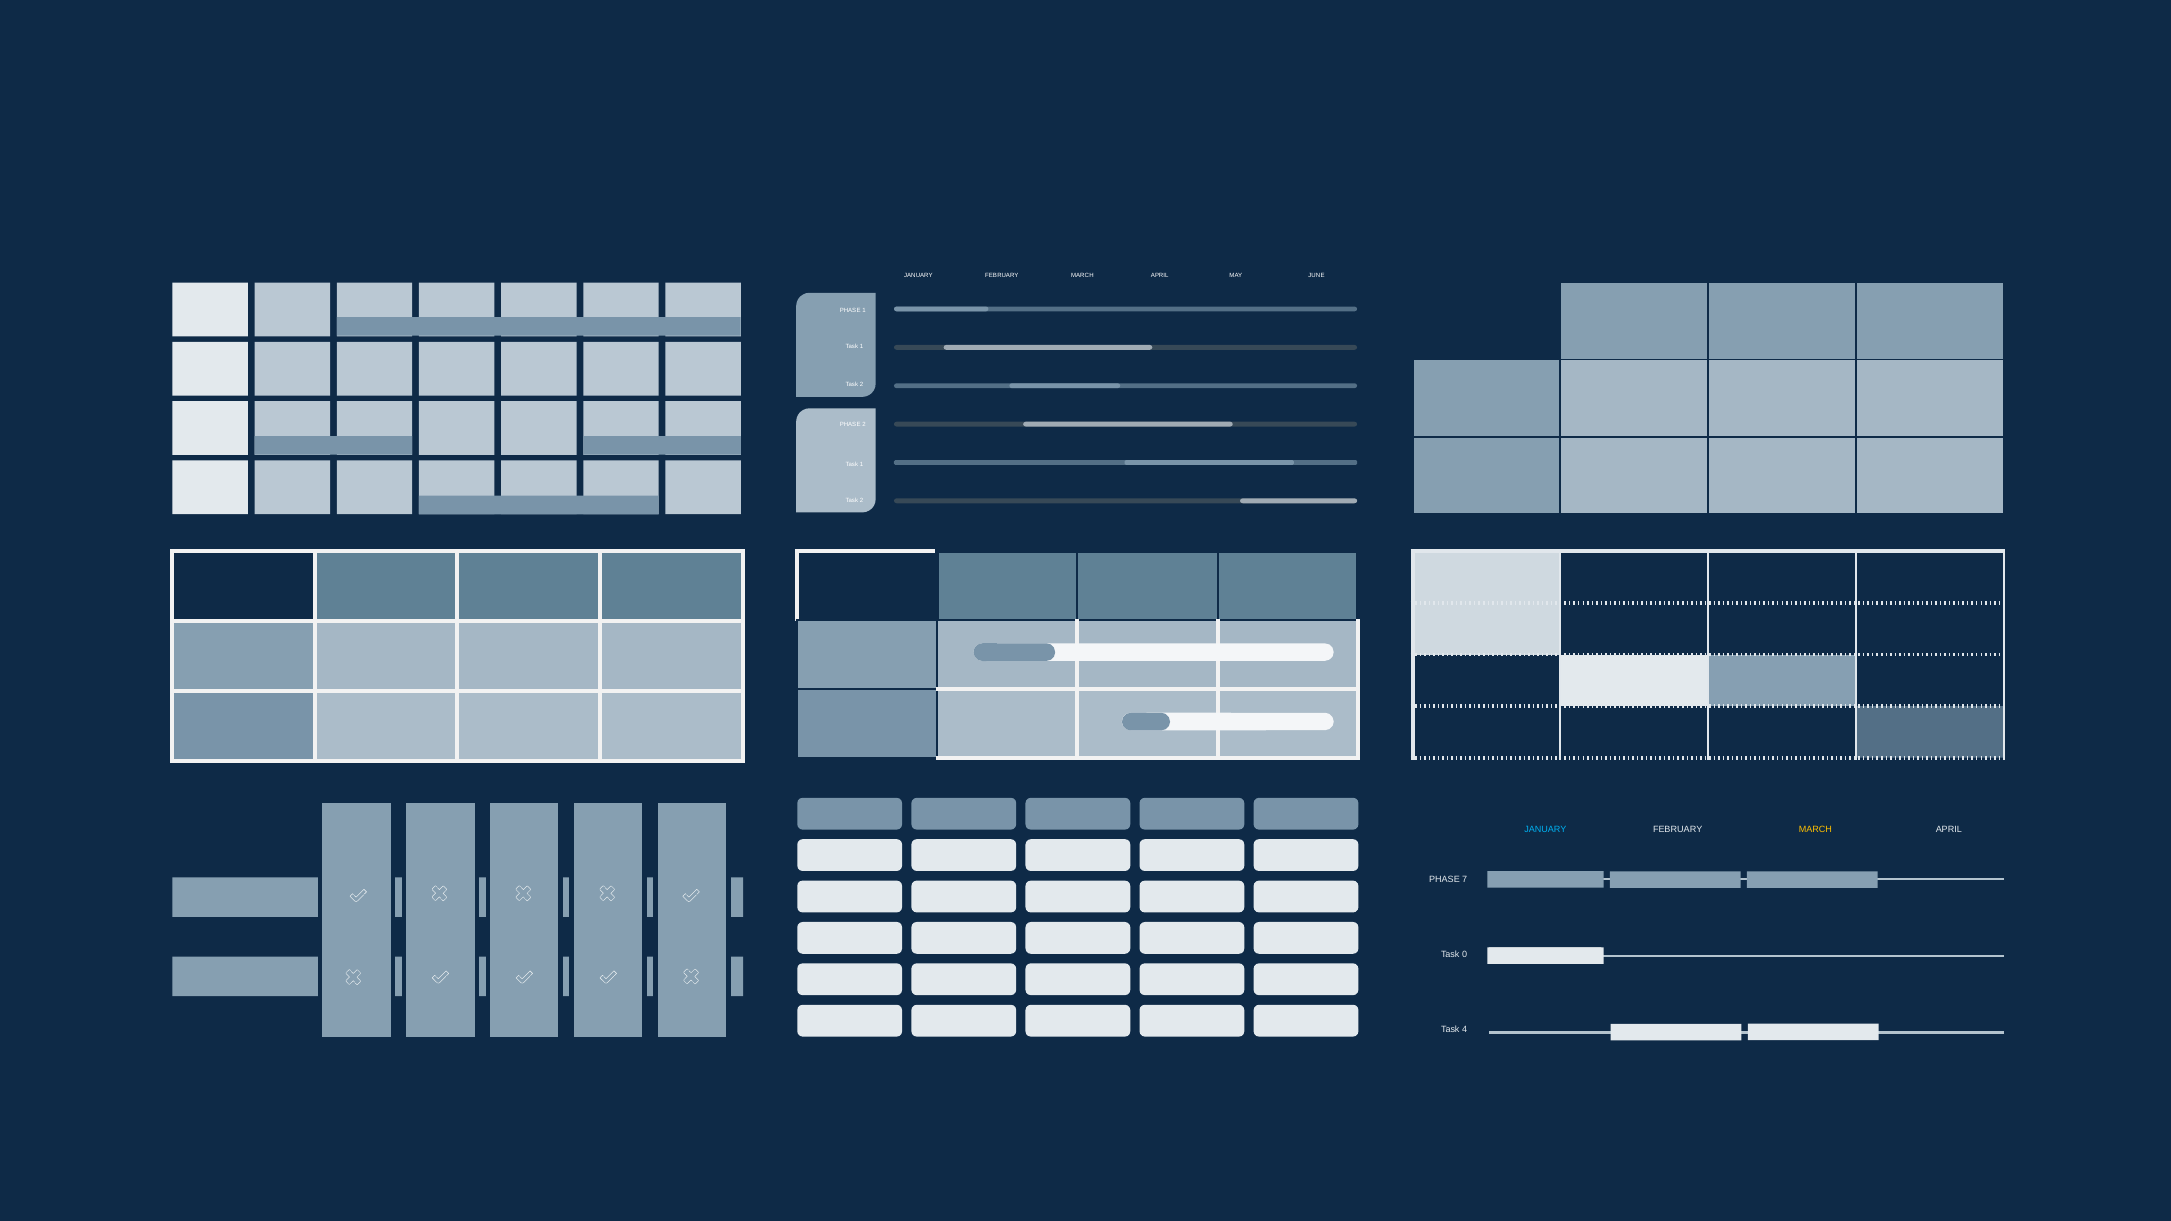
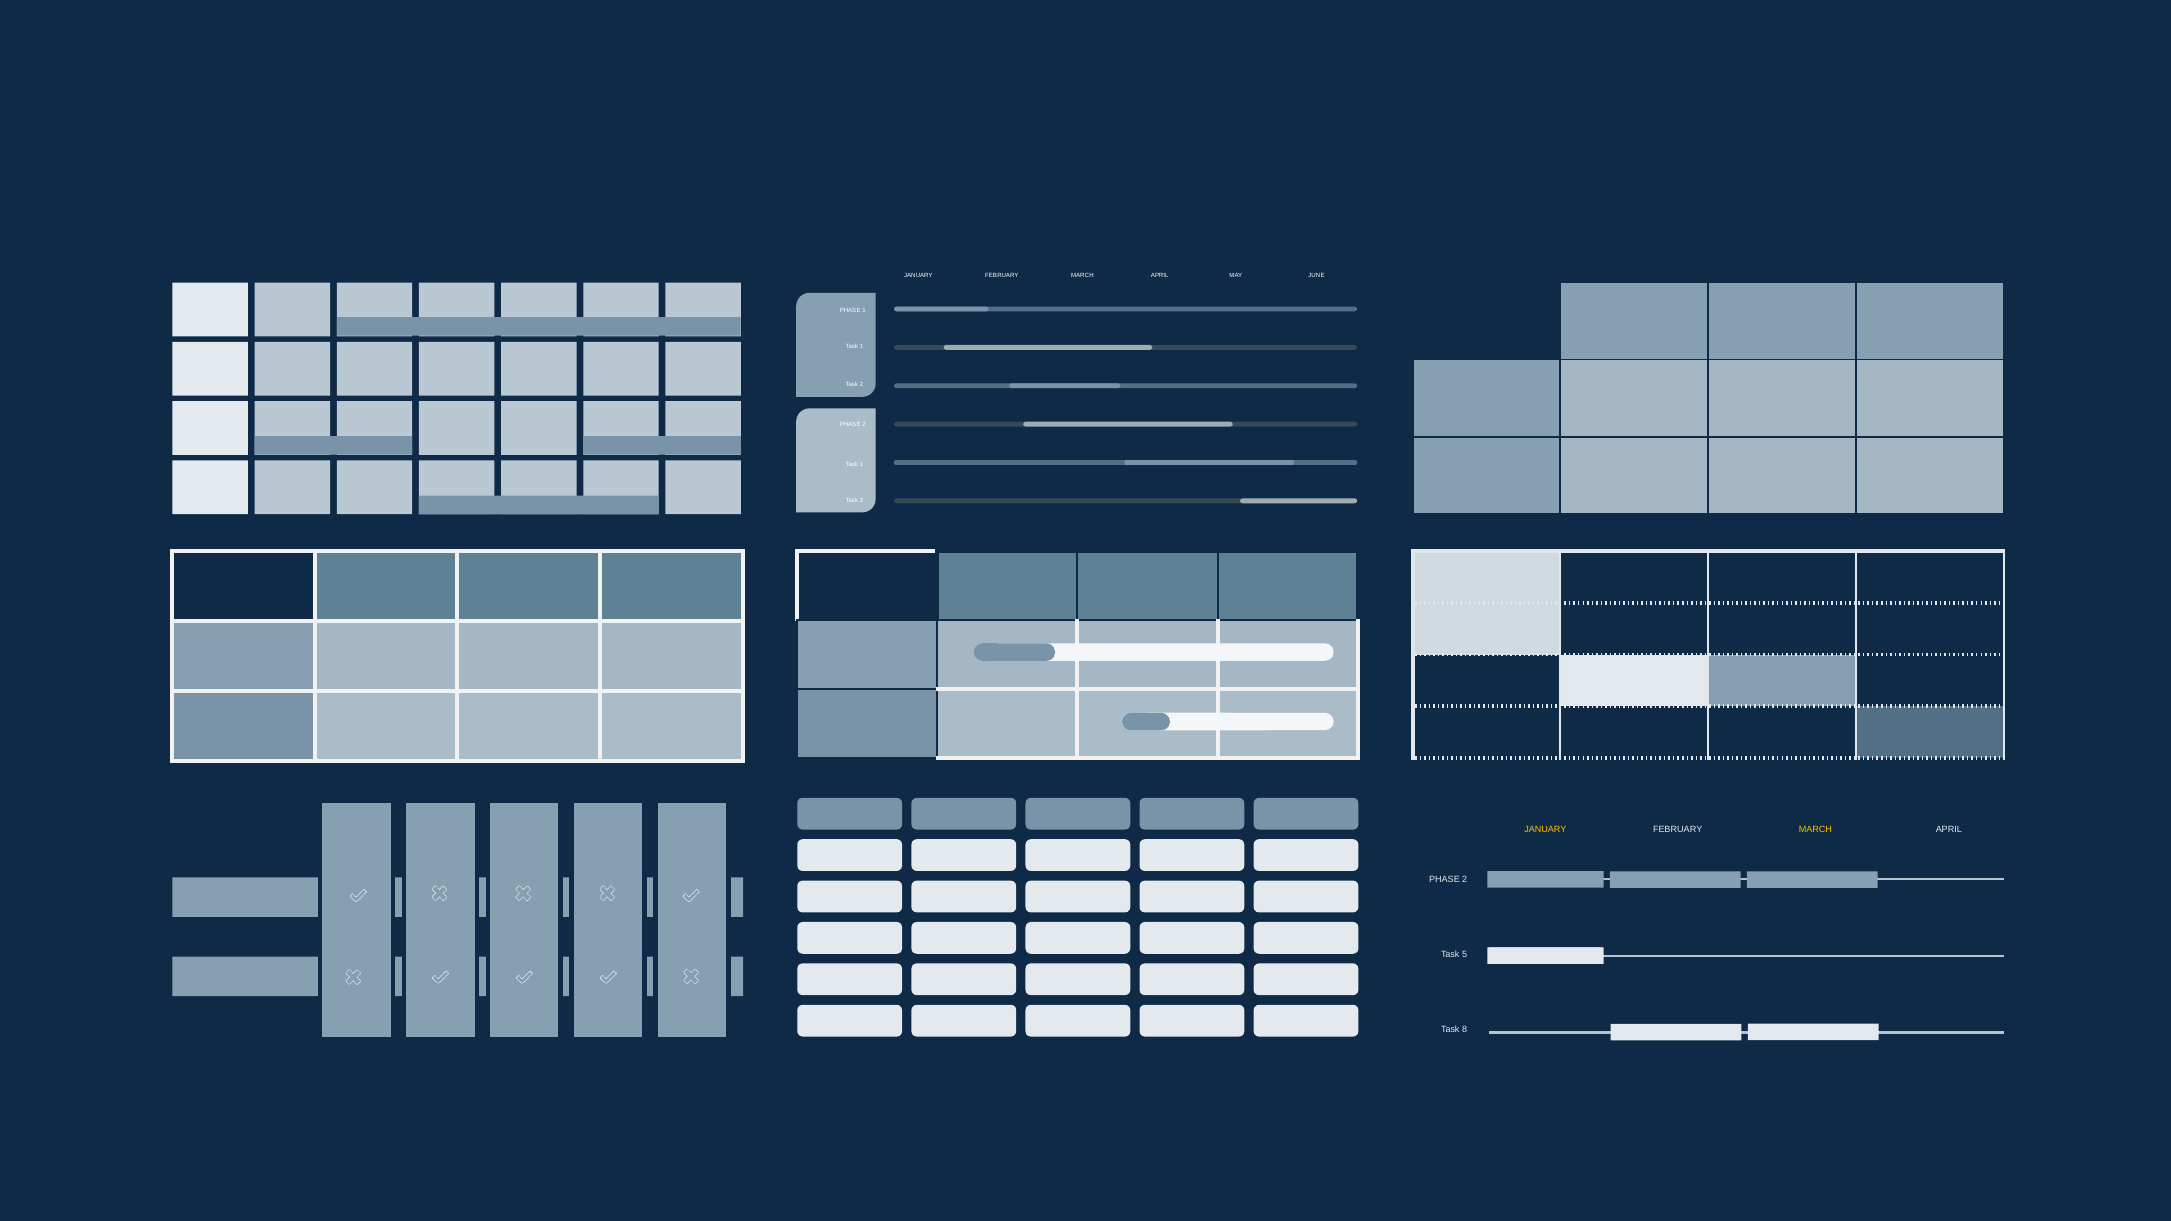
JANUARY at (1545, 830) colour: light blue -> yellow
7 at (1465, 880): 7 -> 2
0: 0 -> 5
4: 4 -> 8
